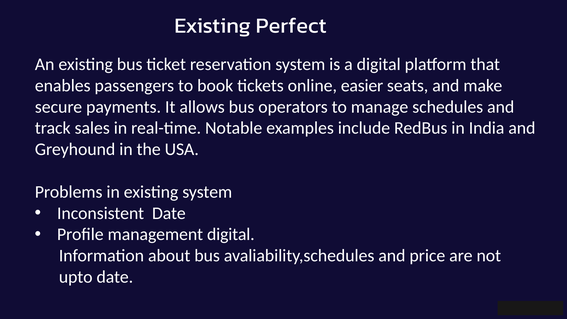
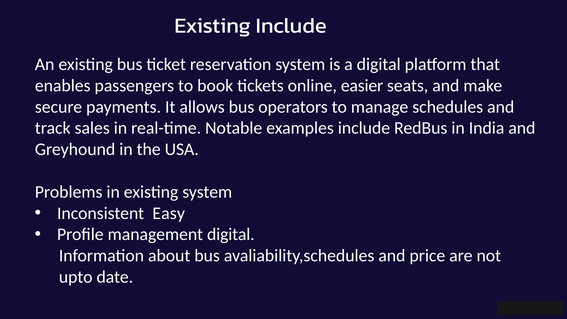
Existing Perfect: Perfect -> Include
Inconsistent Date: Date -> Easy
